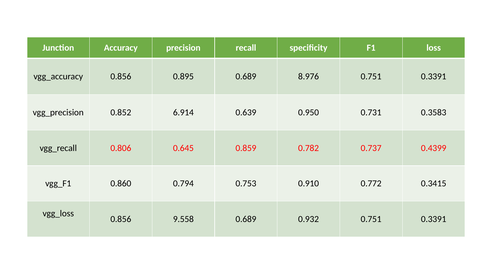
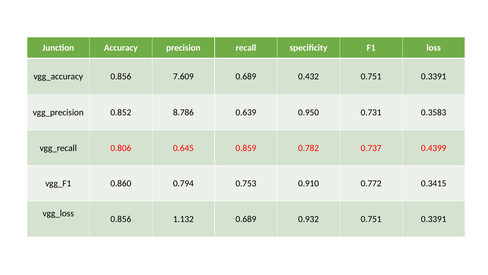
0.895: 0.895 -> 7.609
8.976: 8.976 -> 0.432
6.914: 6.914 -> 8.786
9.558: 9.558 -> 1.132
